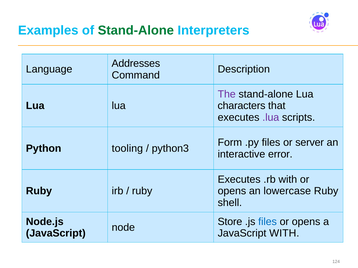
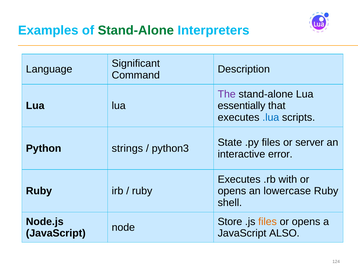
Addresses: Addresses -> Significant
characters: characters -> essentially
.lua colour: purple -> blue
Form: Form -> State
tooling: tooling -> strings
files at (268, 222) colour: blue -> orange
JavaScript WITH: WITH -> ALSO
